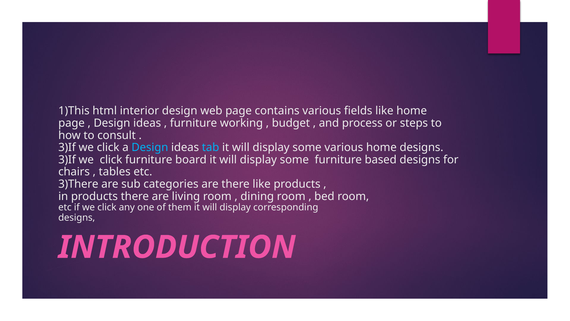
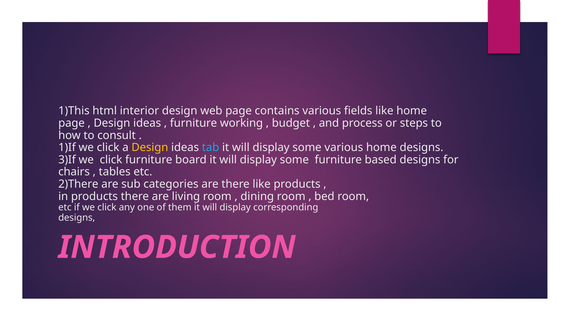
3)If at (67, 147): 3)If -> 1)If
Design at (150, 147) colour: light blue -> yellow
3)There: 3)There -> 2)There
